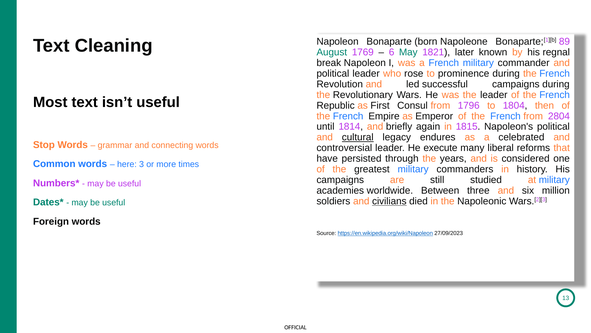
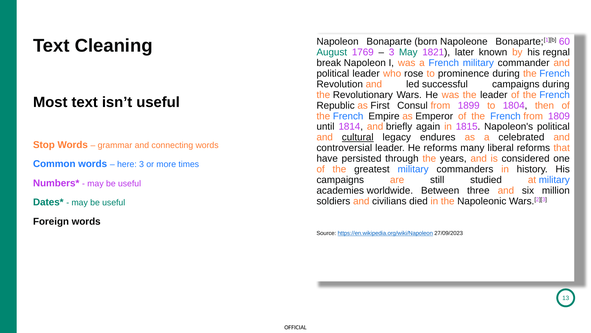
89: 89 -> 60
6 at (392, 52): 6 -> 3
1796: 1796 -> 1899
2804: 2804 -> 1809
He execute: execute -> reforms
civilians underline: present -> none
